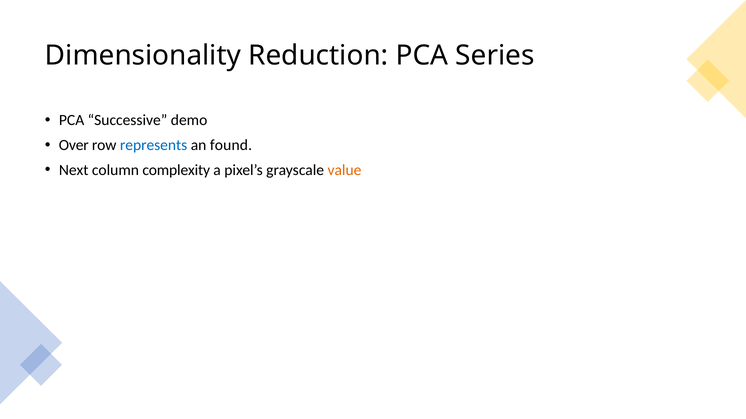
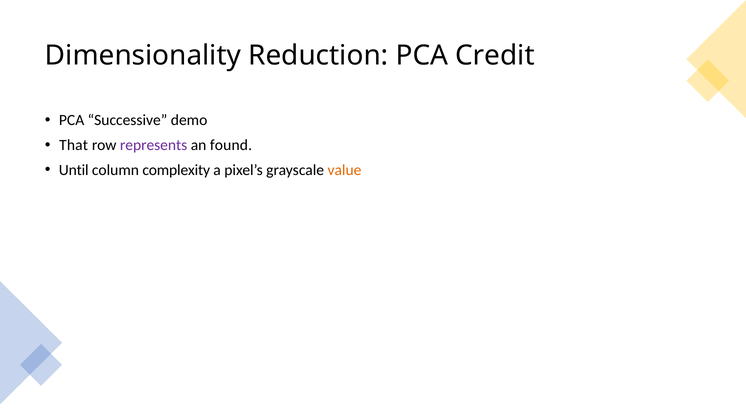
Series: Series -> Credit
Over: Over -> That
represents colour: blue -> purple
Next: Next -> Until
